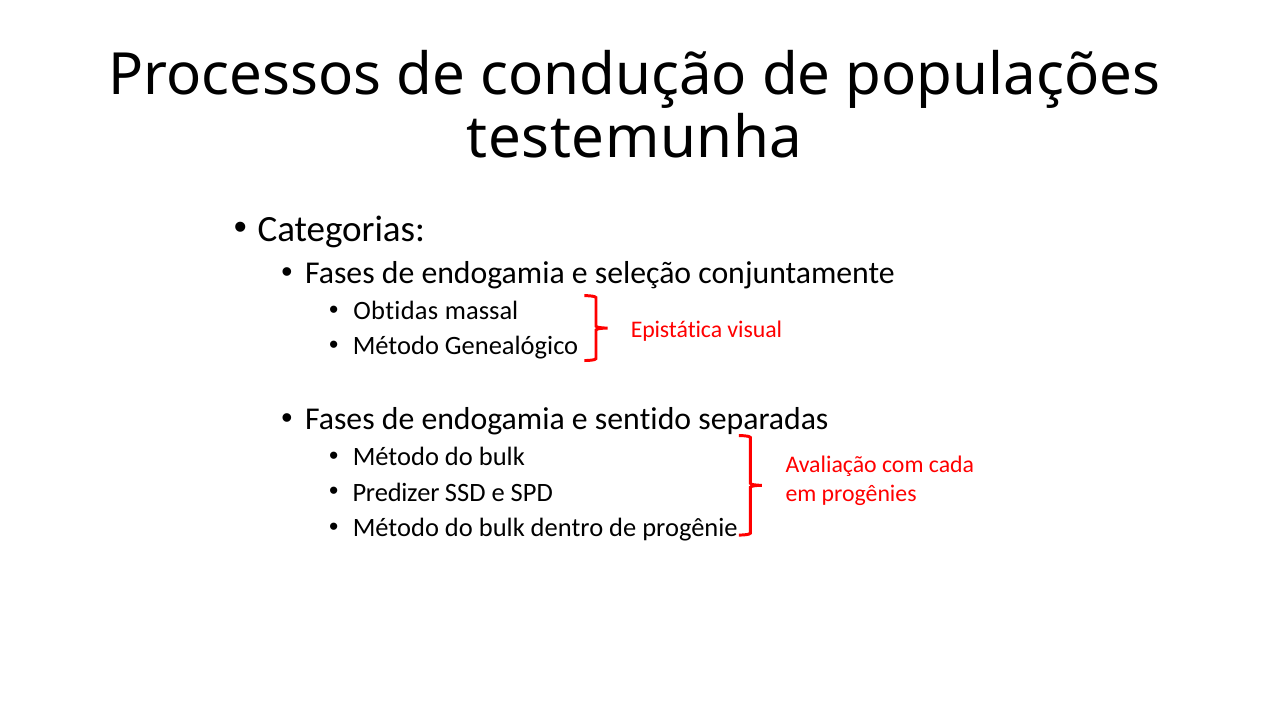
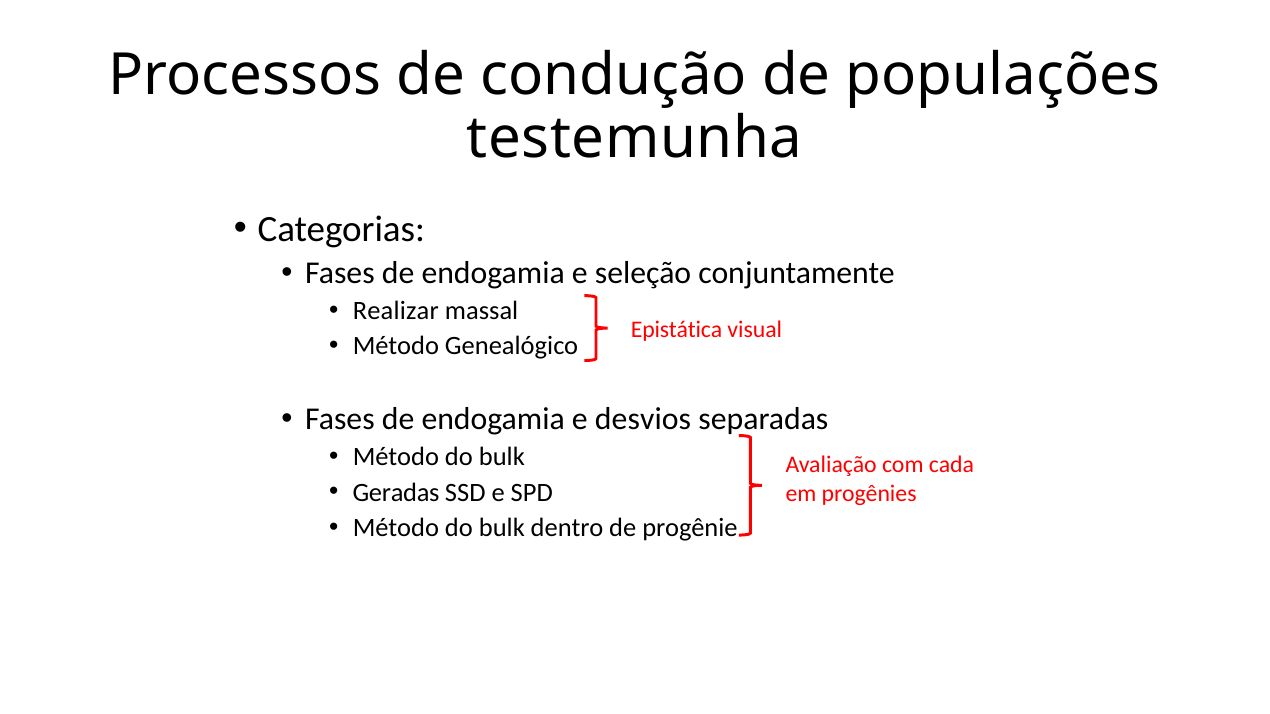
Obtidas: Obtidas -> Realizar
sentido: sentido -> desvios
Predizer: Predizer -> Geradas
